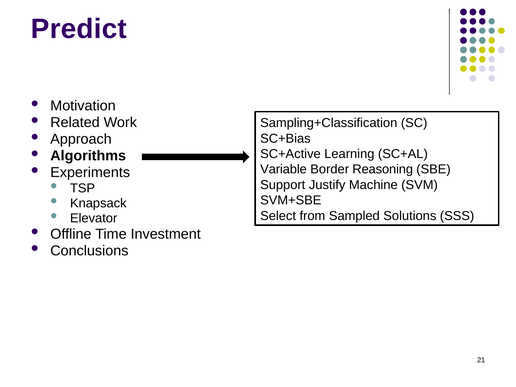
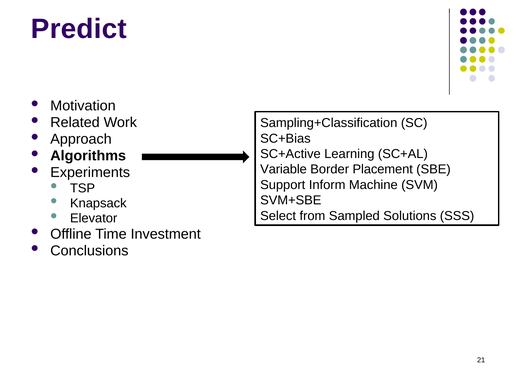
Reasoning: Reasoning -> Placement
Justify: Justify -> Inform
